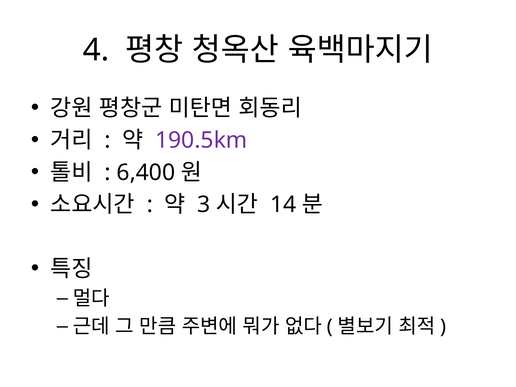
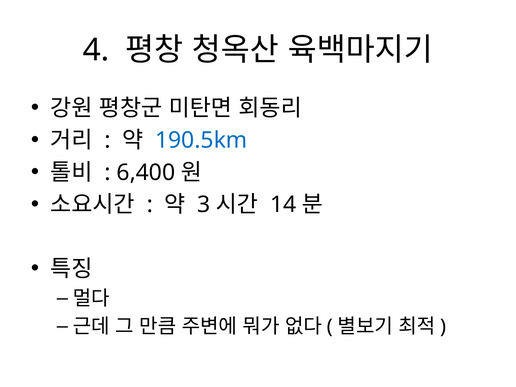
190.5km colour: purple -> blue
